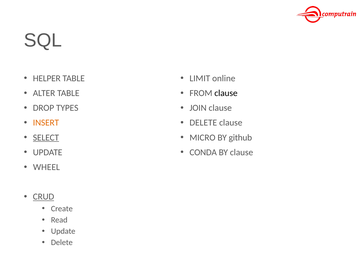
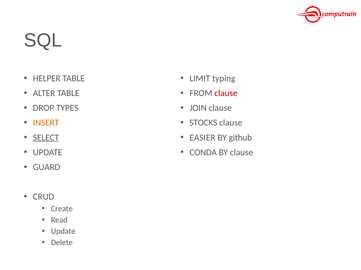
online: online -> typing
clause at (226, 93) colour: black -> red
DELETE at (203, 123): DELETE -> STOCKS
MICRO: MICRO -> EASIER
WHEEL: WHEEL -> GUARD
CRUD underline: present -> none
